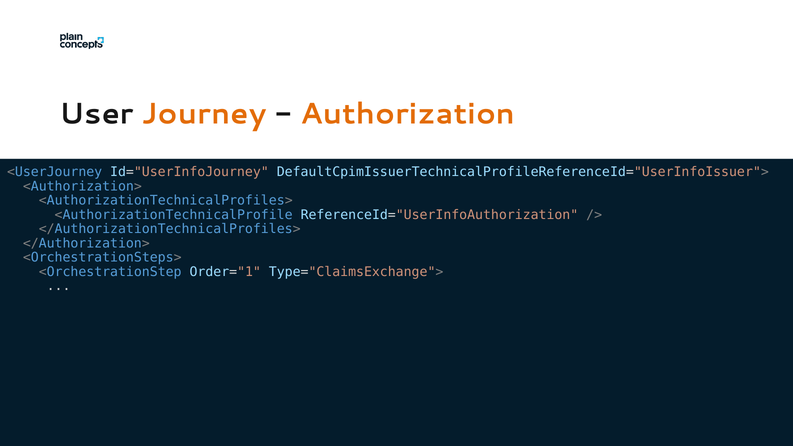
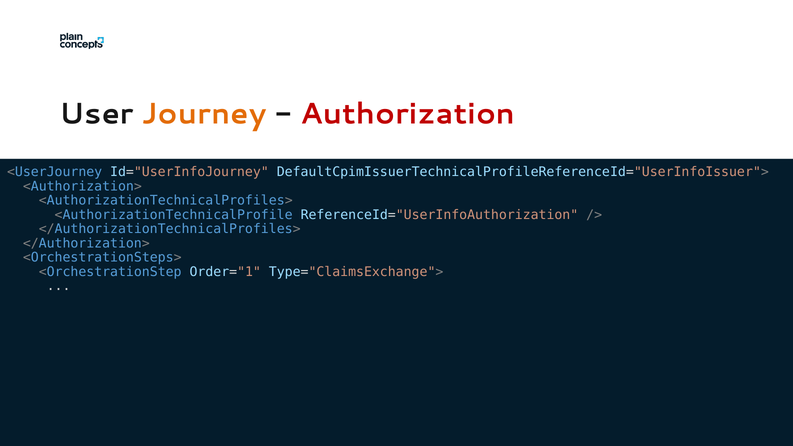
Authorization colour: orange -> red
